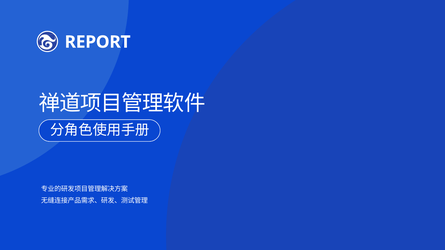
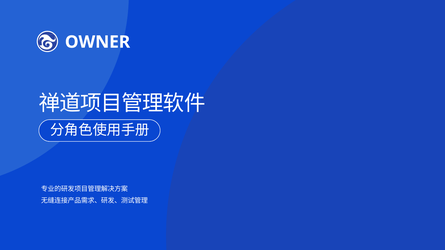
REPORT: REPORT -> OWNER
